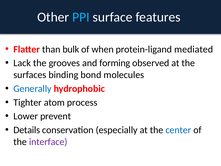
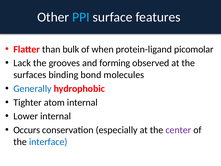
mediated: mediated -> picomolar
atom process: process -> internal
Lower prevent: prevent -> internal
Details: Details -> Occurs
center colour: blue -> purple
interface colour: purple -> blue
